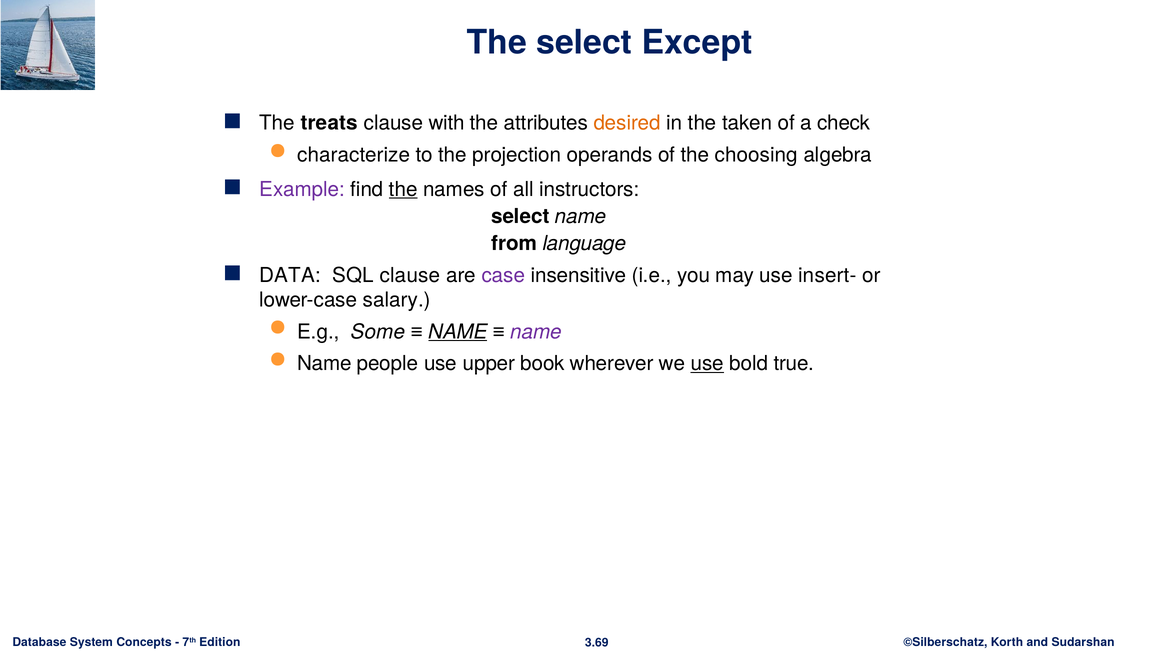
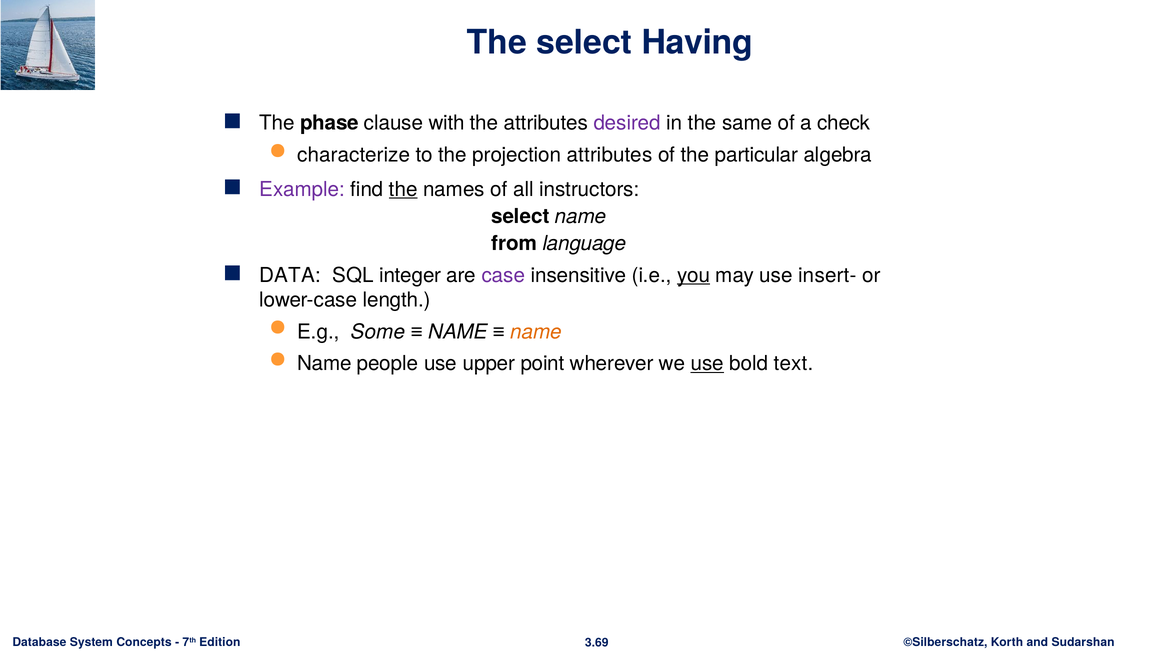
Except: Except -> Having
treats: treats -> phase
desired colour: orange -> purple
taken: taken -> same
projection operands: operands -> attributes
choosing: choosing -> particular
SQL clause: clause -> integer
you underline: none -> present
salary: salary -> length
NAME at (458, 332) underline: present -> none
name at (536, 332) colour: purple -> orange
book: book -> point
true: true -> text
